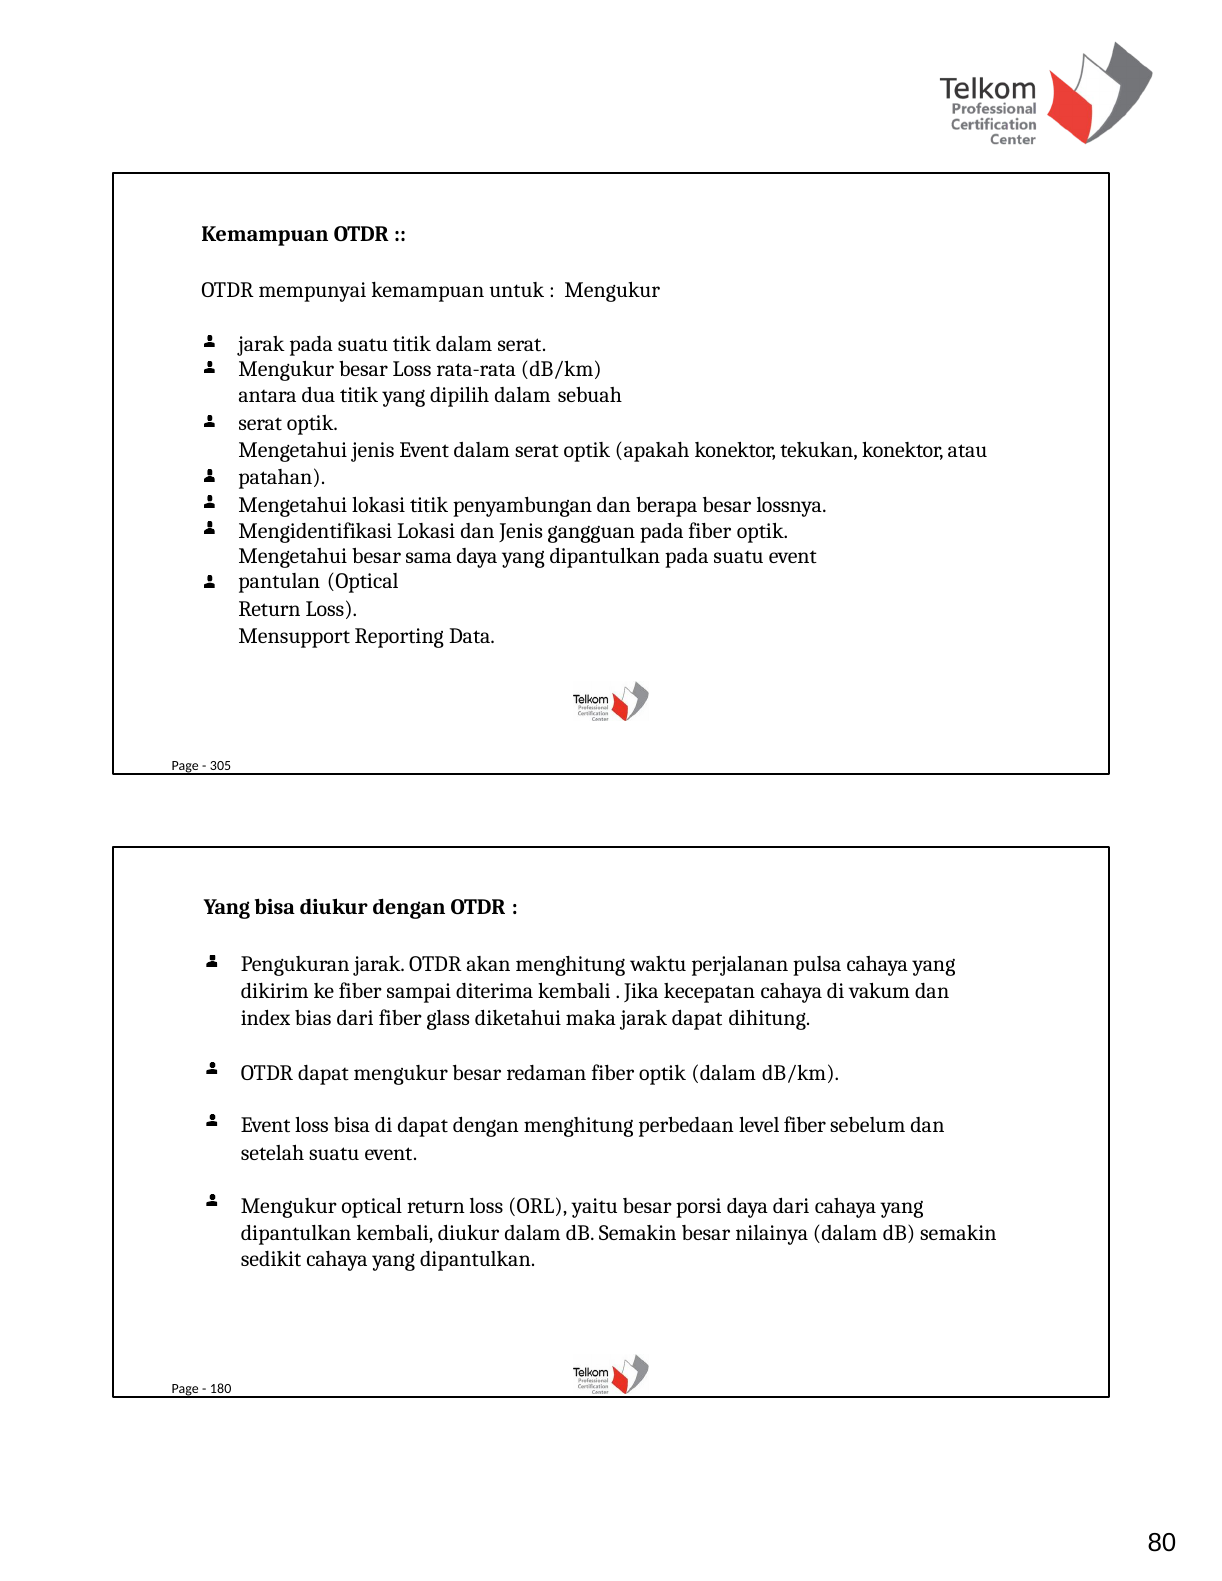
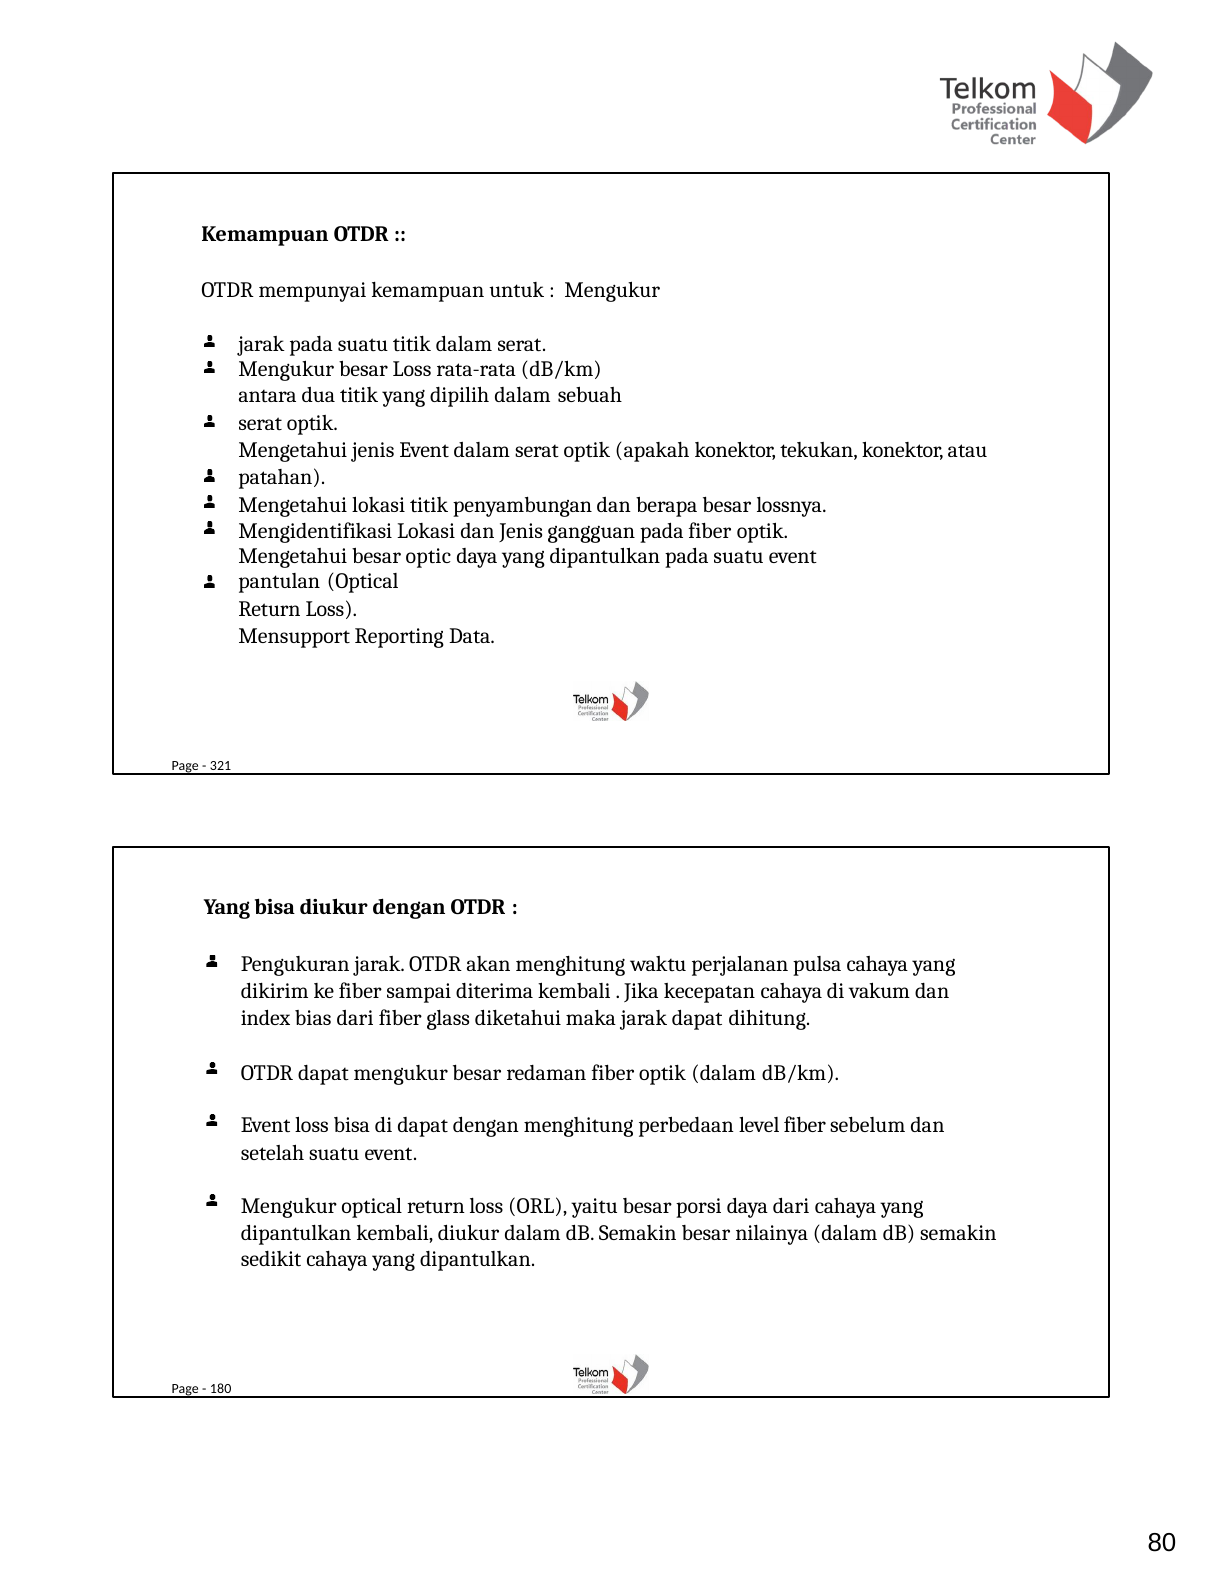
sama: sama -> optic
305: 305 -> 321
